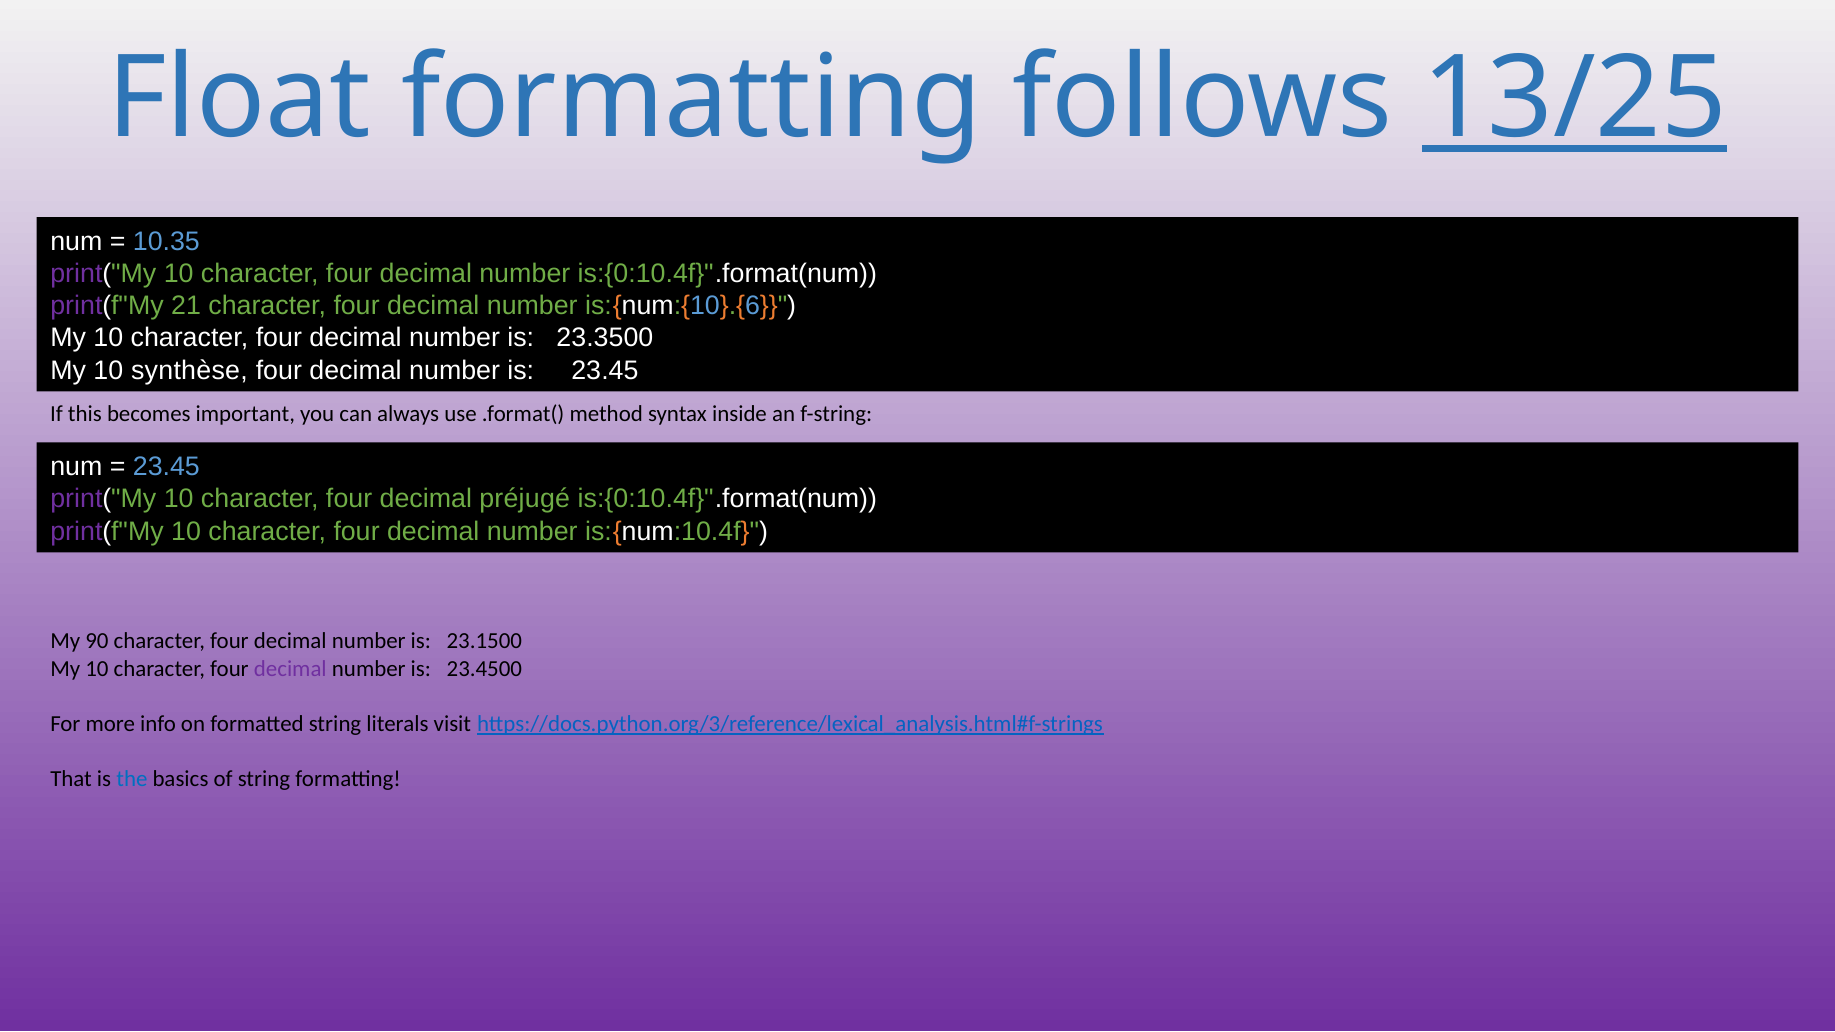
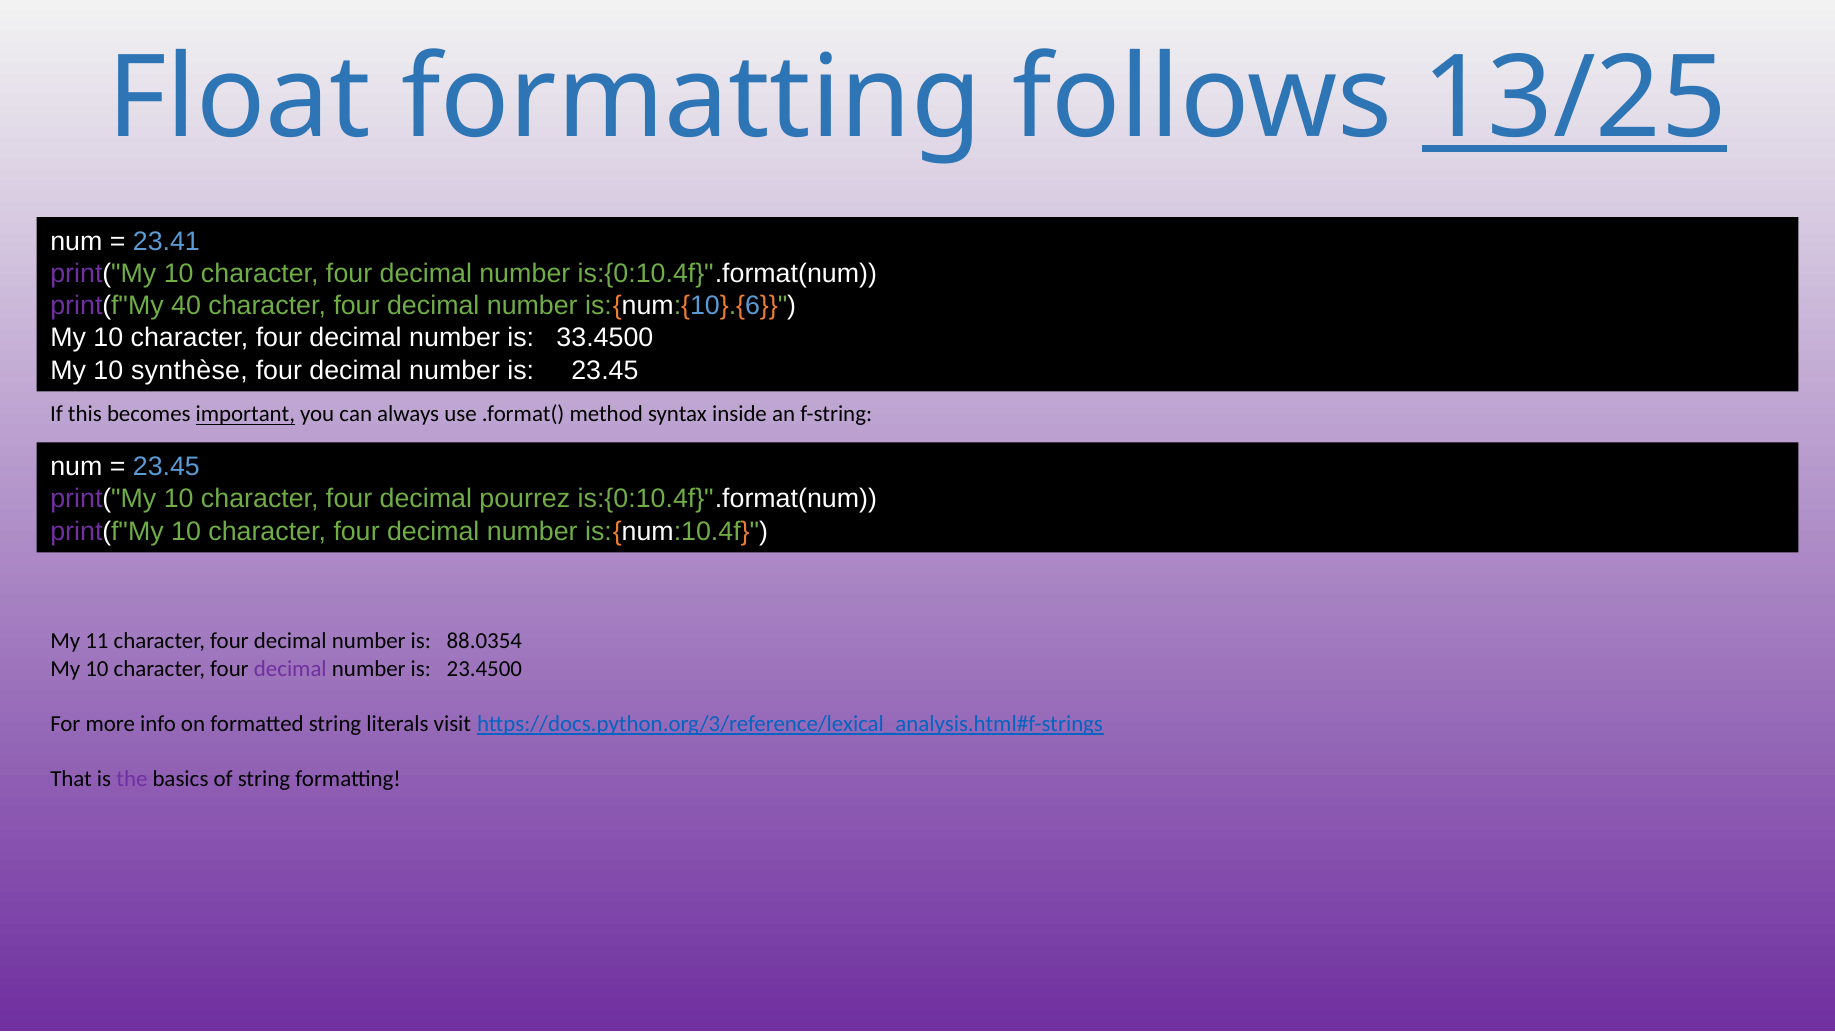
10.35: 10.35 -> 23.41
21: 21 -> 40
23.3500: 23.3500 -> 33.4500
important underline: none -> present
préjugé: préjugé -> pourrez
90: 90 -> 11
23.1500: 23.1500 -> 88.0354
the colour: blue -> purple
